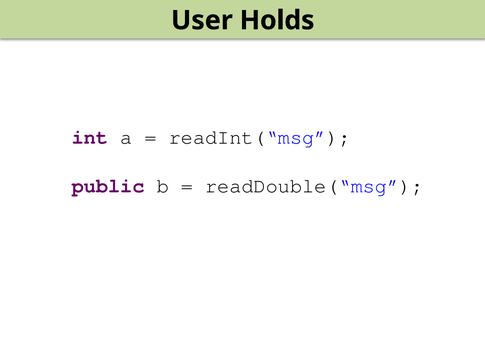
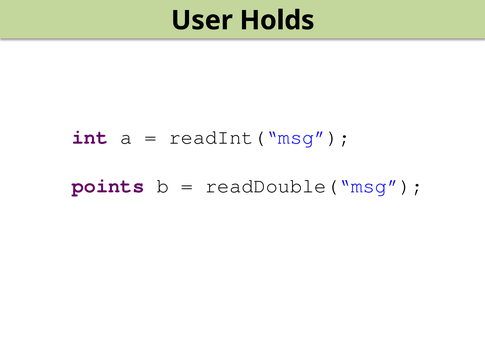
public: public -> points
